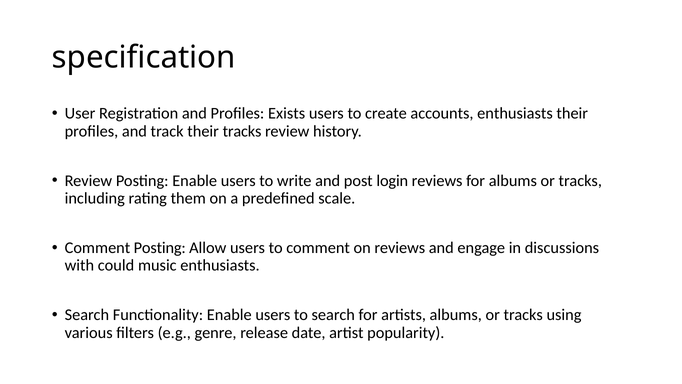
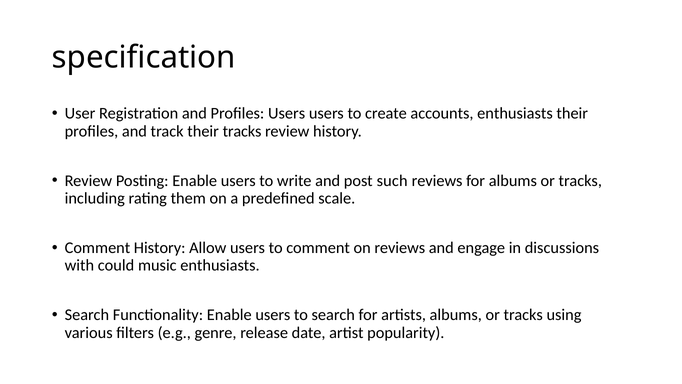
Profiles Exists: Exists -> Users
login: login -> such
Comment Posting: Posting -> History
